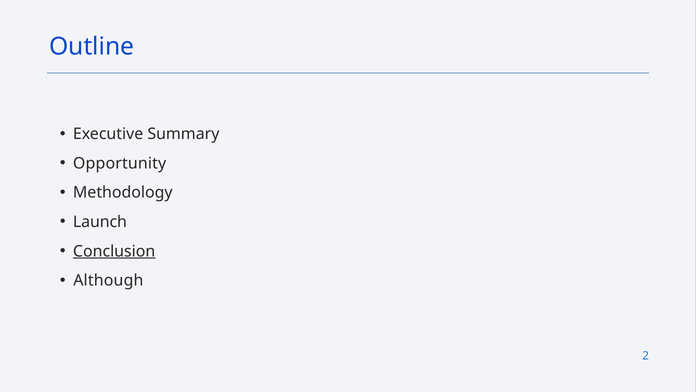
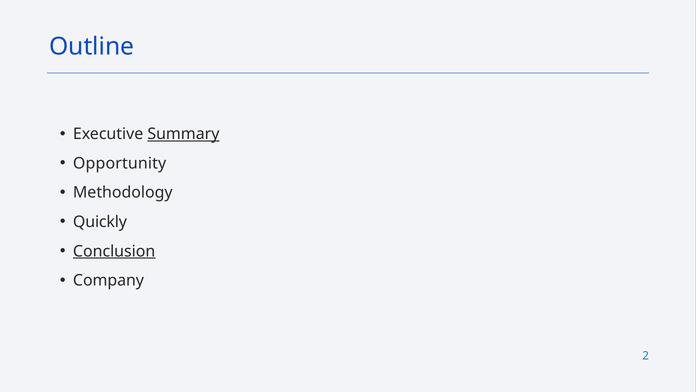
Summary underline: none -> present
Launch: Launch -> Quickly
Although: Although -> Company
